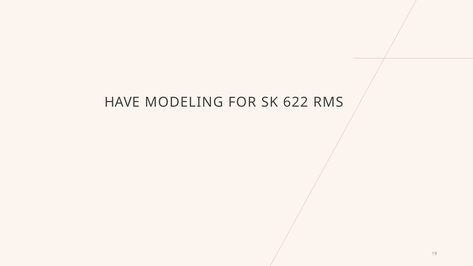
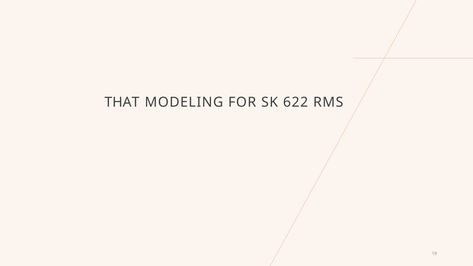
HAVE: HAVE -> THAT
